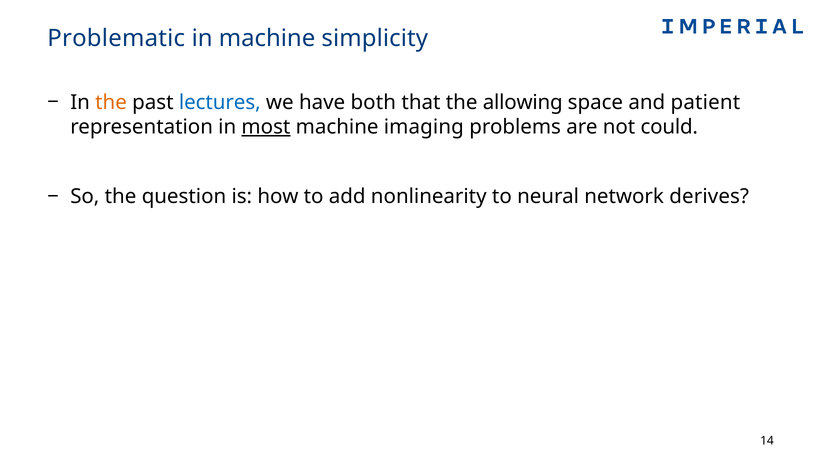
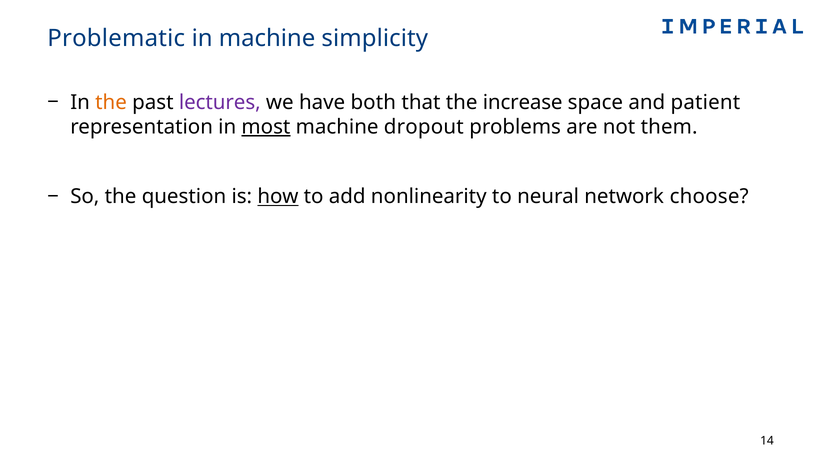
lectures colour: blue -> purple
allowing: allowing -> increase
imaging: imaging -> dropout
could: could -> them
how underline: none -> present
derives: derives -> choose
